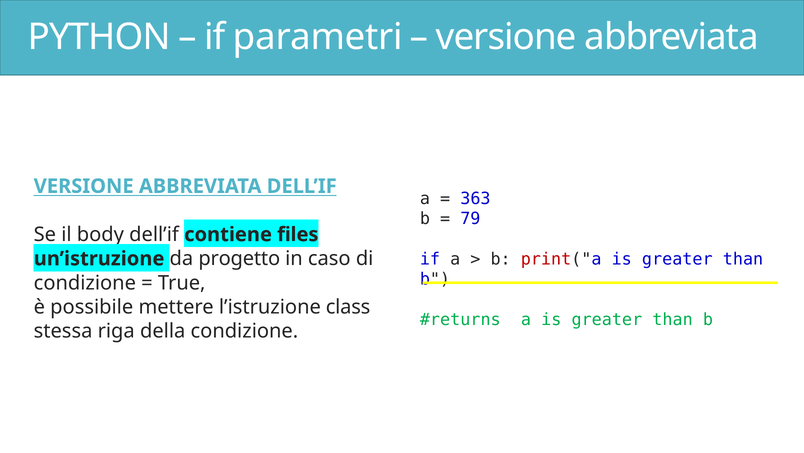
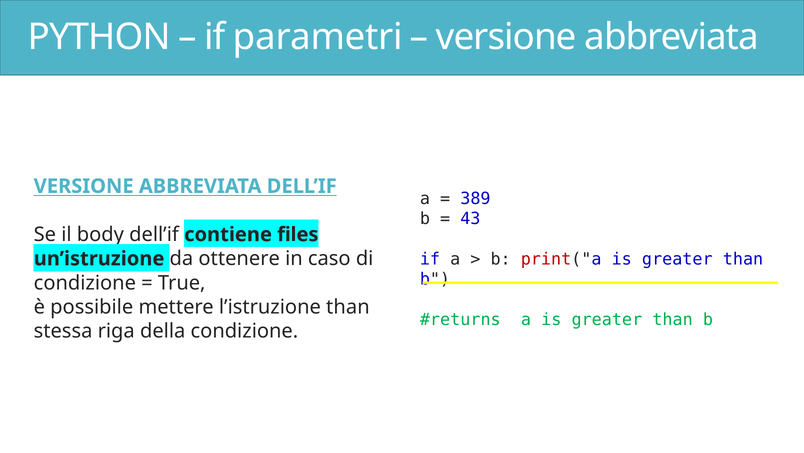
363: 363 -> 389
79: 79 -> 43
progetto: progetto -> ottenere
l’istruzione class: class -> than
